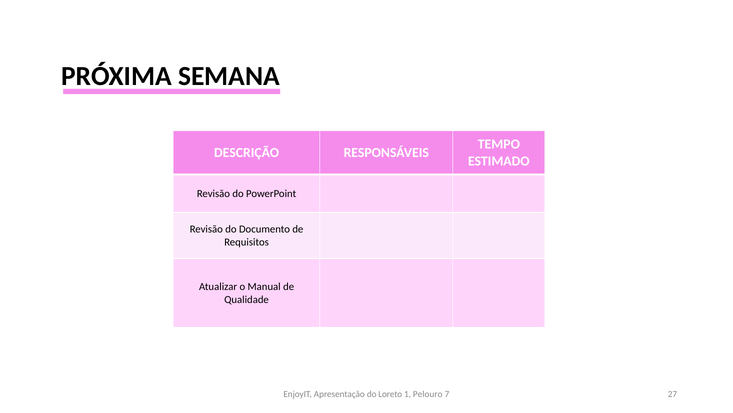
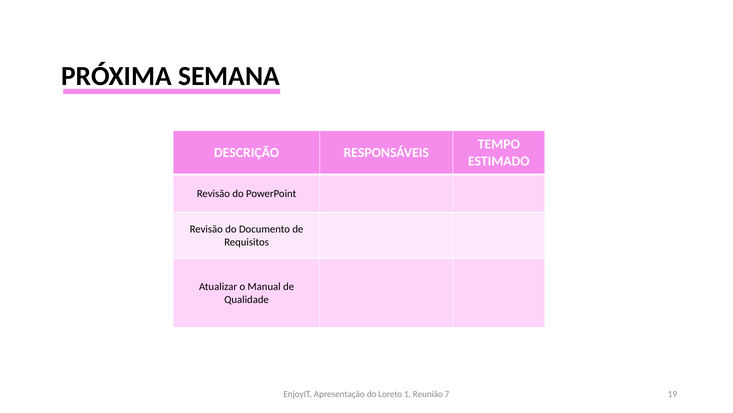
Pelouro: Pelouro -> Reunião
27: 27 -> 19
